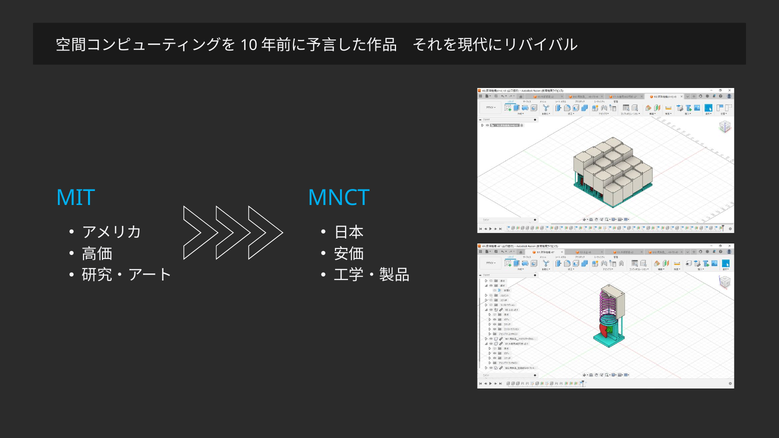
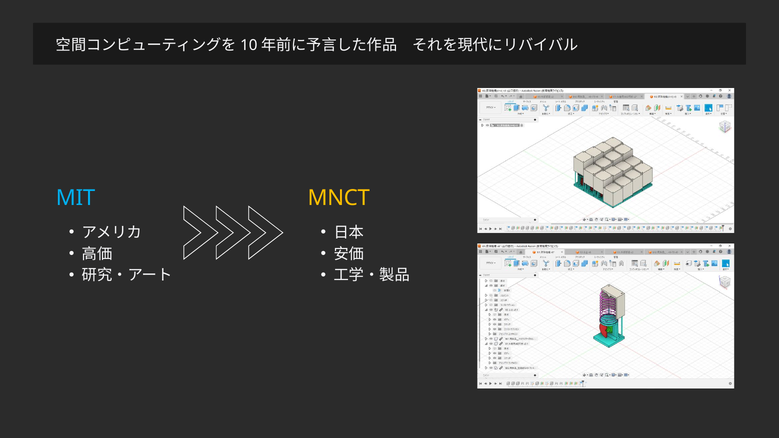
MNCT colour: light blue -> yellow
